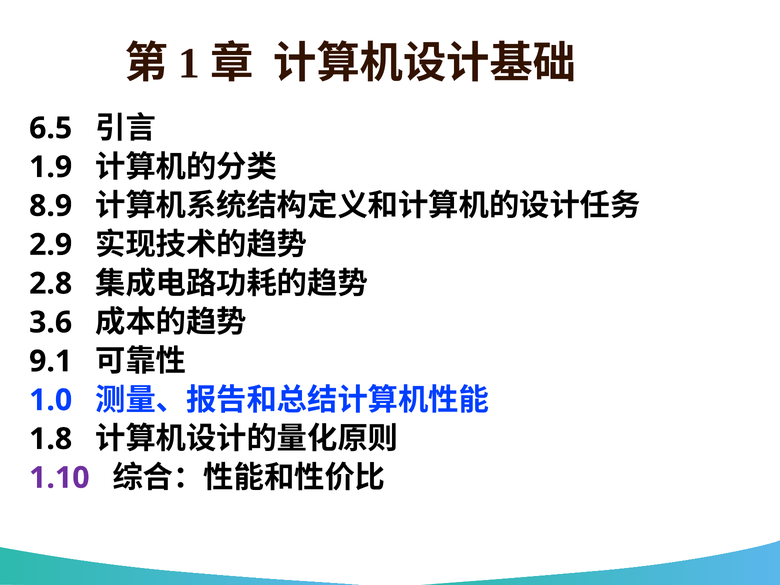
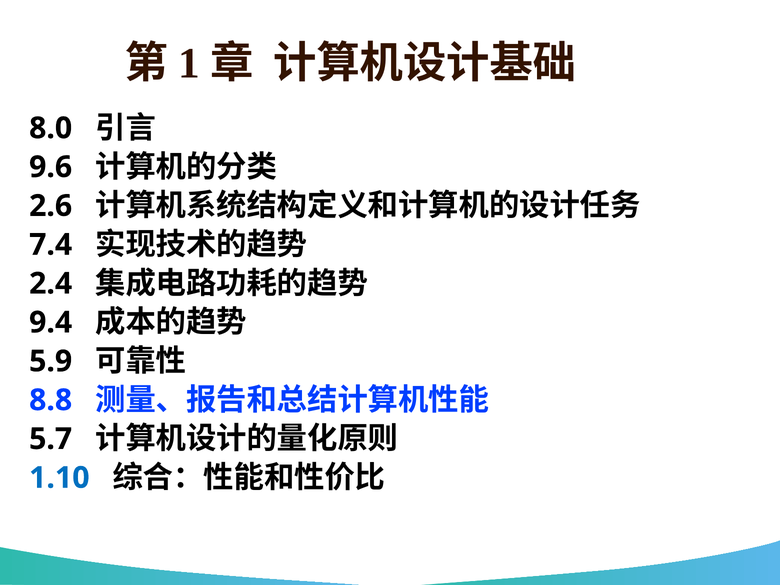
6.5: 6.5 -> 8.0
1.9: 1.9 -> 9.6
8.9: 8.9 -> 2.6
2.9: 2.9 -> 7.4
2.8: 2.8 -> 2.4
3.6: 3.6 -> 9.4
9.1: 9.1 -> 5.9
1.0: 1.0 -> 8.8
1.8: 1.8 -> 5.7
1.10 colour: purple -> blue
